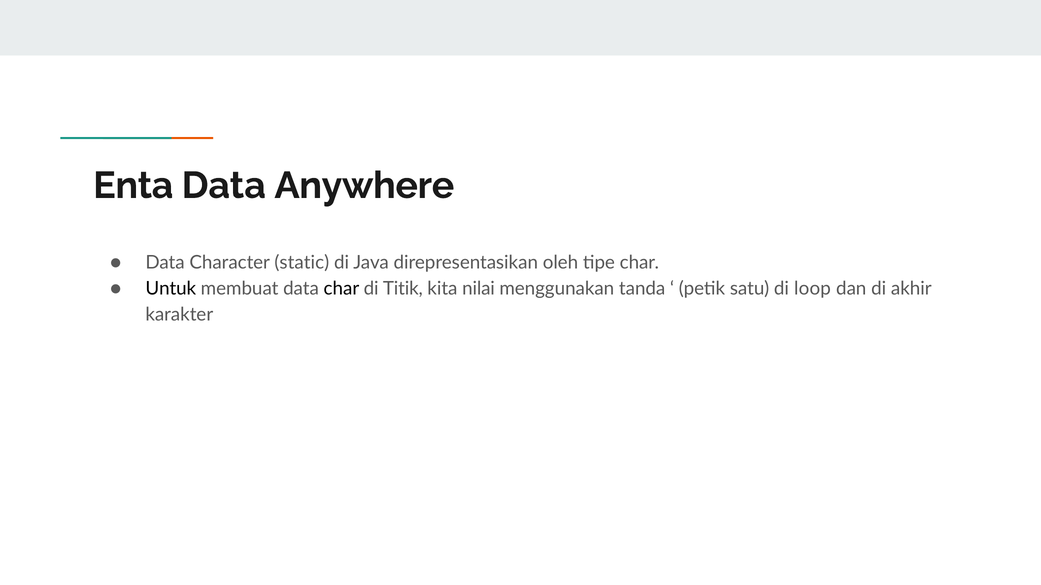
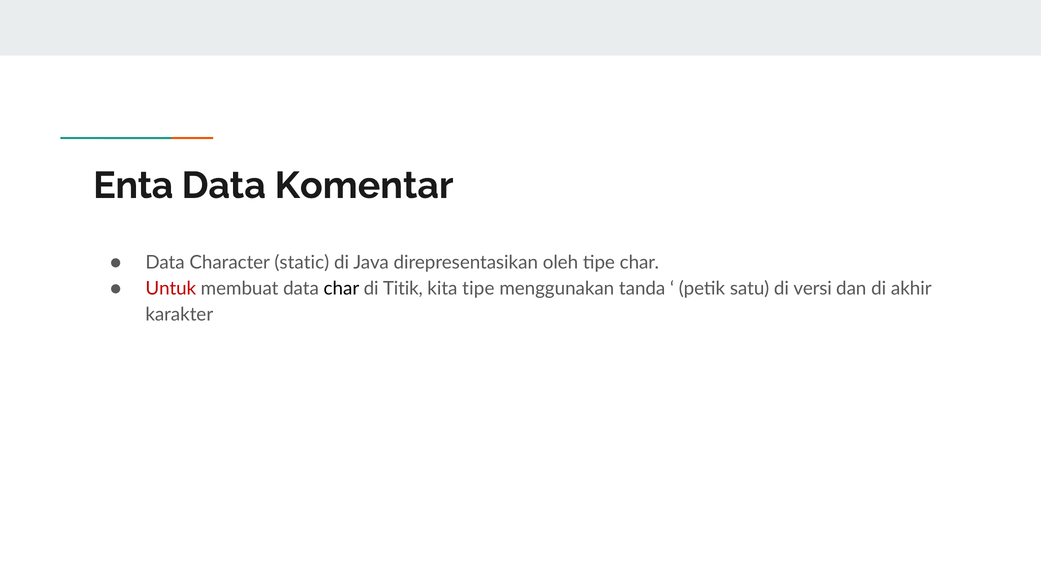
Anywhere: Anywhere -> Komentar
Untuk colour: black -> red
kita nilai: nilai -> tipe
loop: loop -> versi
